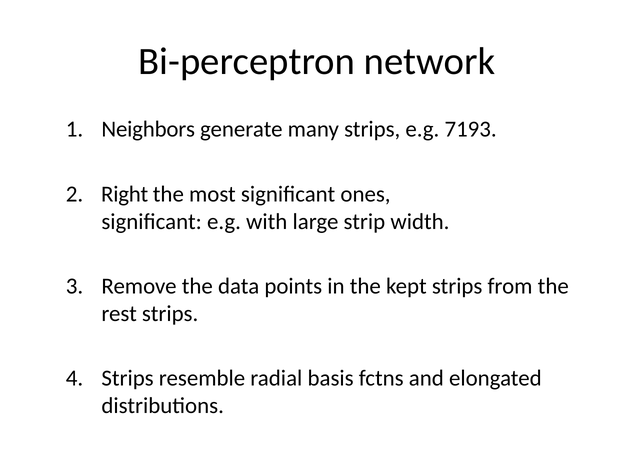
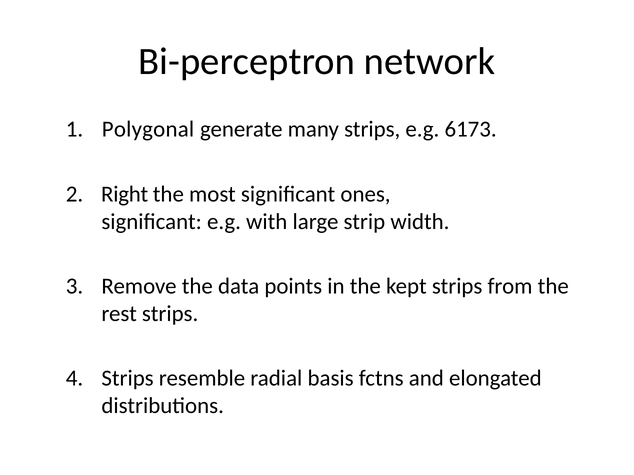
Neighbors: Neighbors -> Polygonal
7193: 7193 -> 6173
